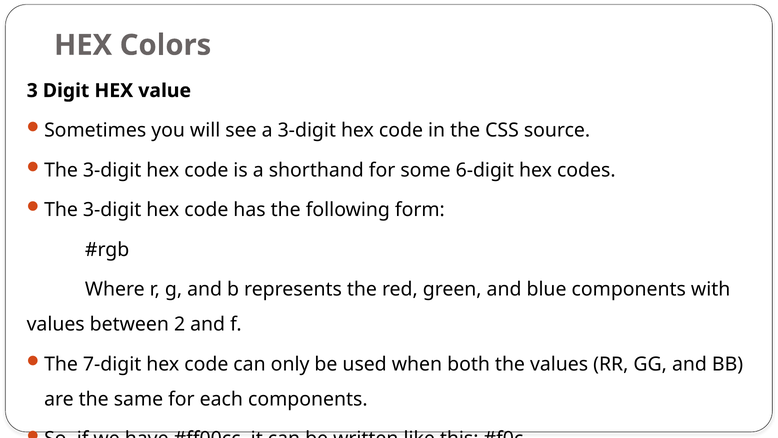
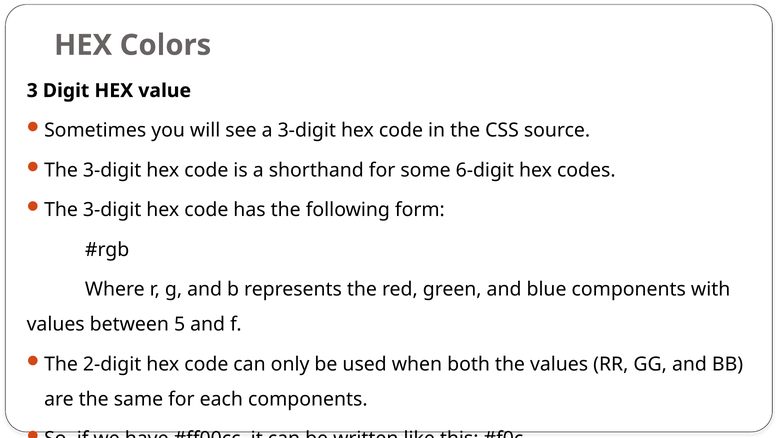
2: 2 -> 5
7-digit: 7-digit -> 2-digit
